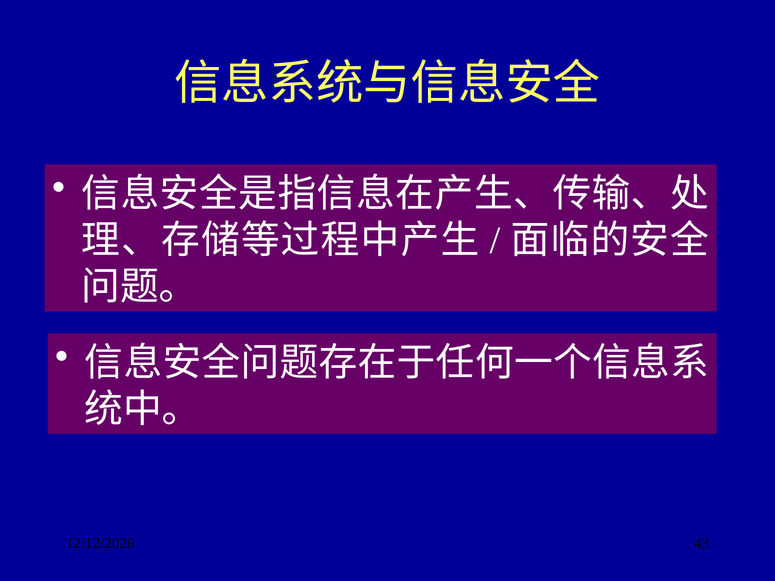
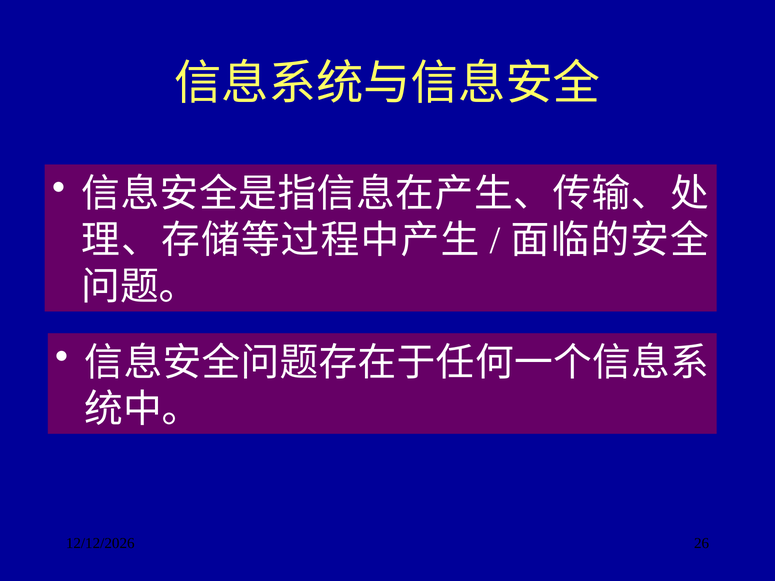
43: 43 -> 26
